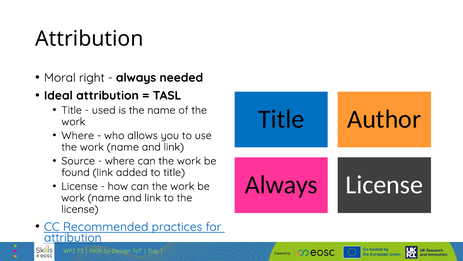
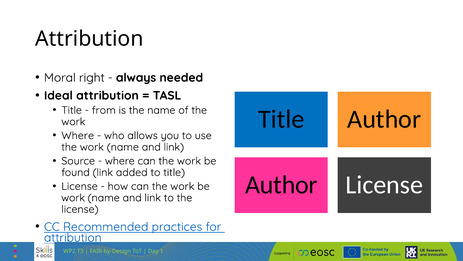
used: used -> from
Always at (281, 185): Always -> Author
